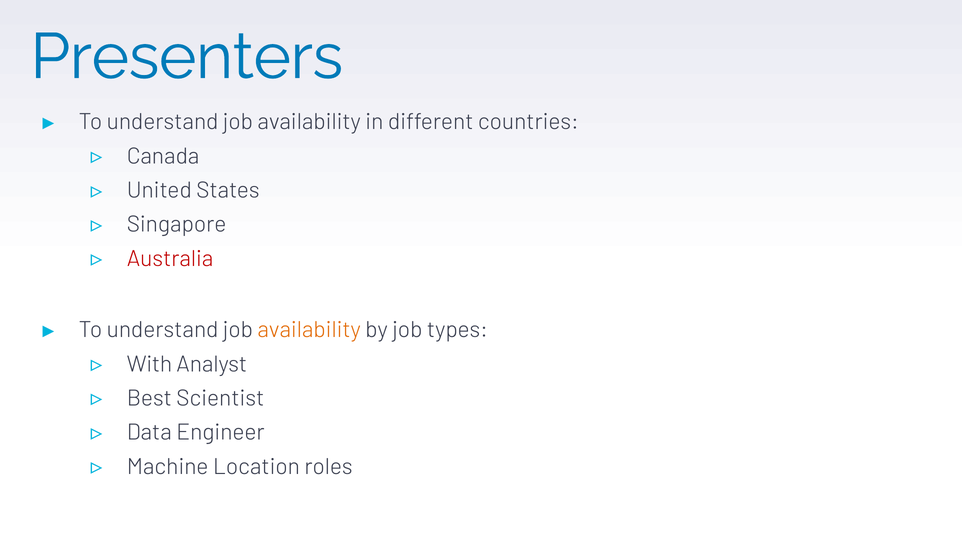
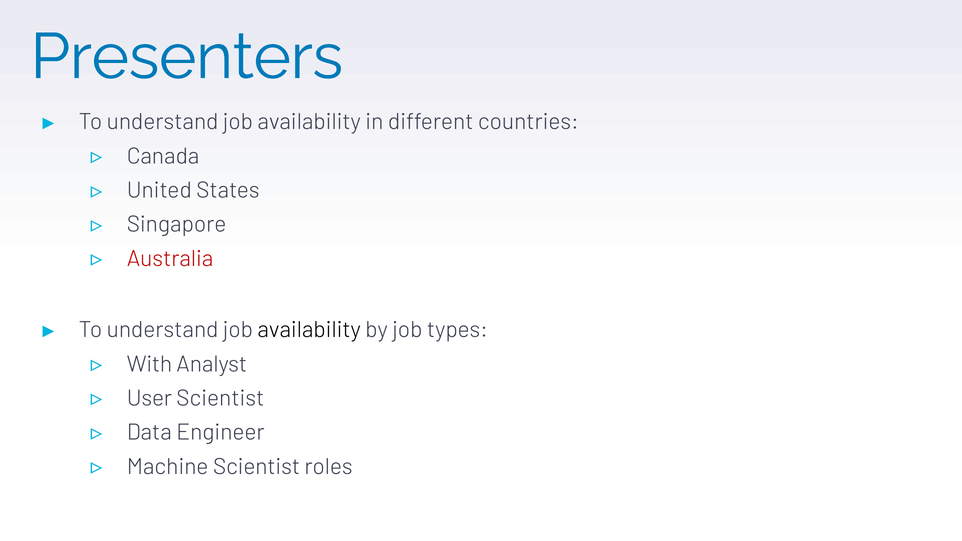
availability at (309, 330) colour: orange -> black
Best: Best -> User
Machine Location: Location -> Scientist
